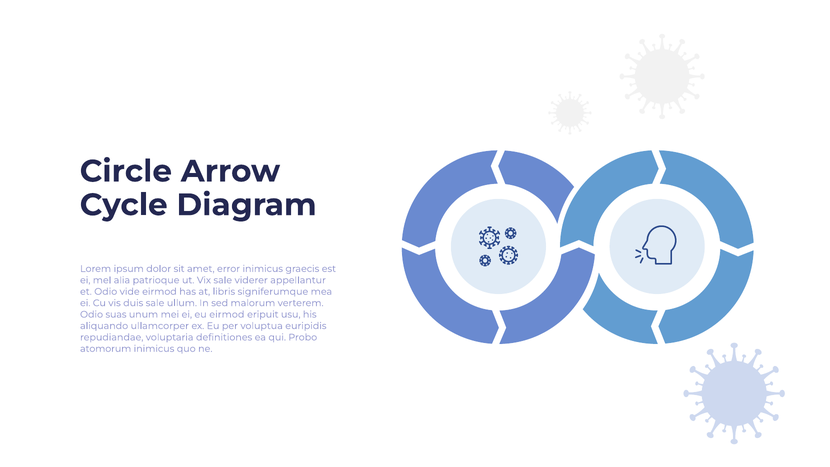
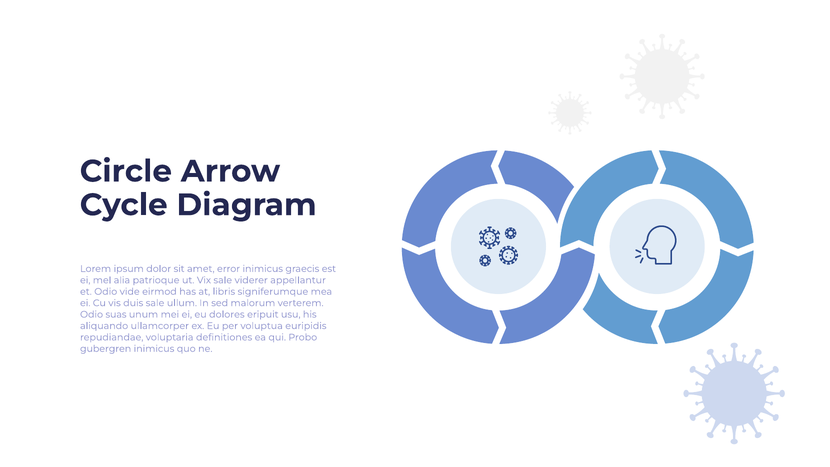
eu eirmod: eirmod -> dolores
atomorum: atomorum -> gubergren
